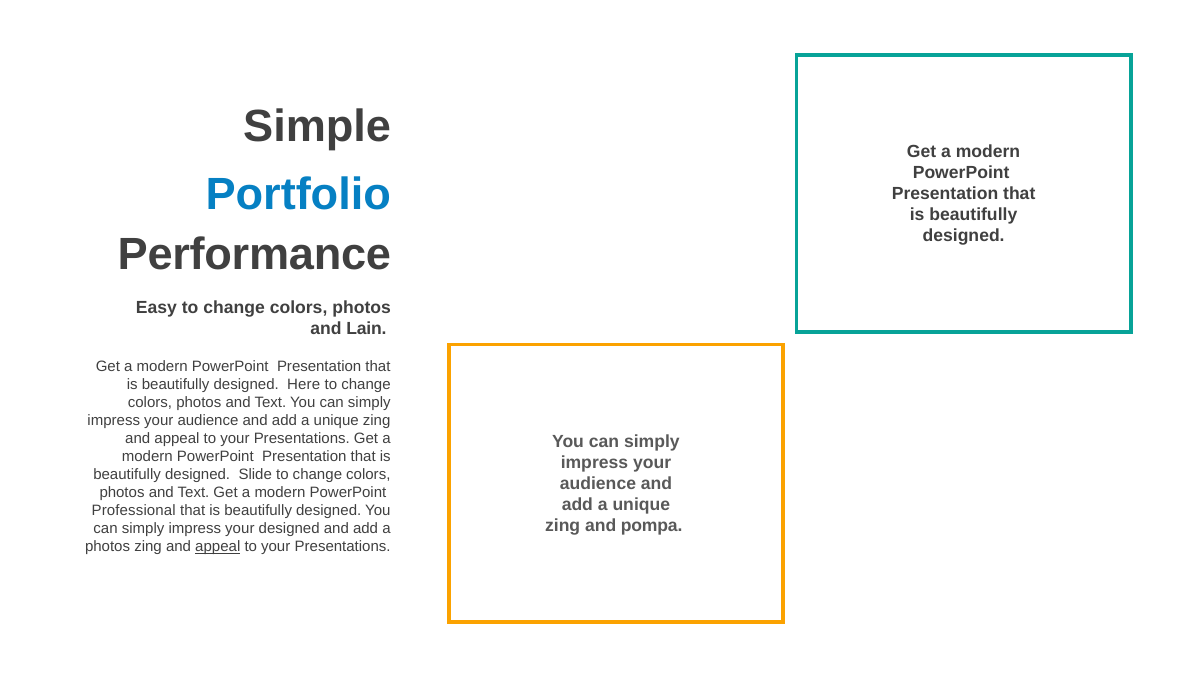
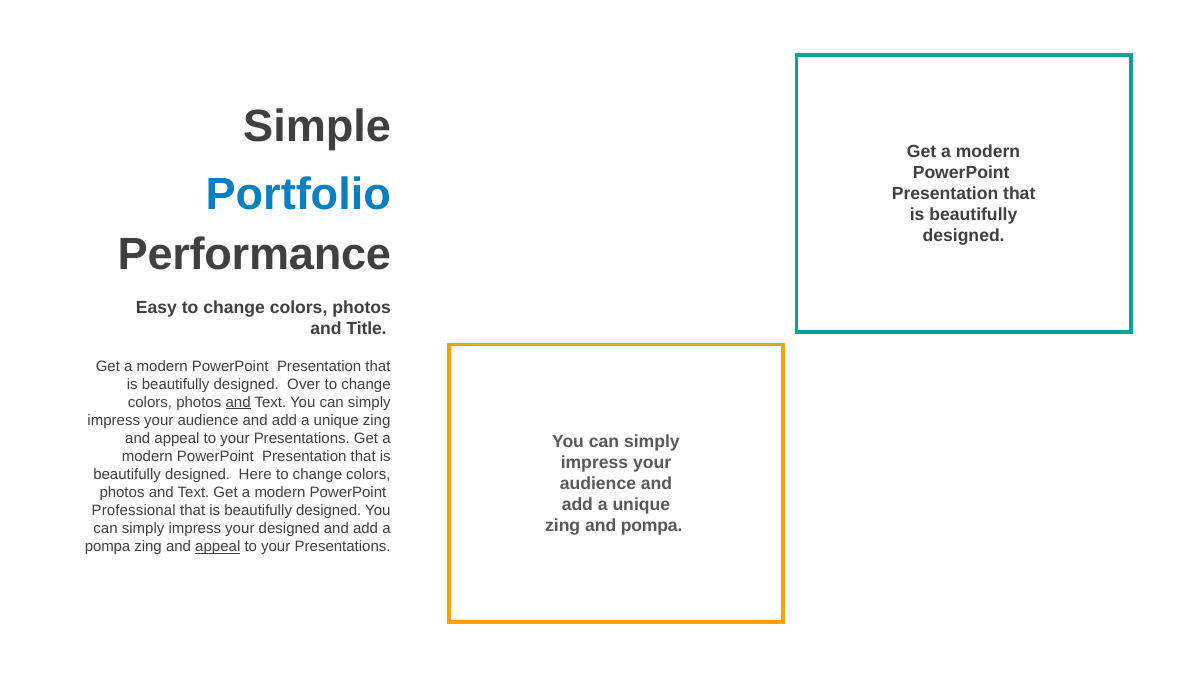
Lain: Lain -> Title
Here: Here -> Over
and at (238, 402) underline: none -> present
Slide: Slide -> Here
photos at (108, 547): photos -> pompa
